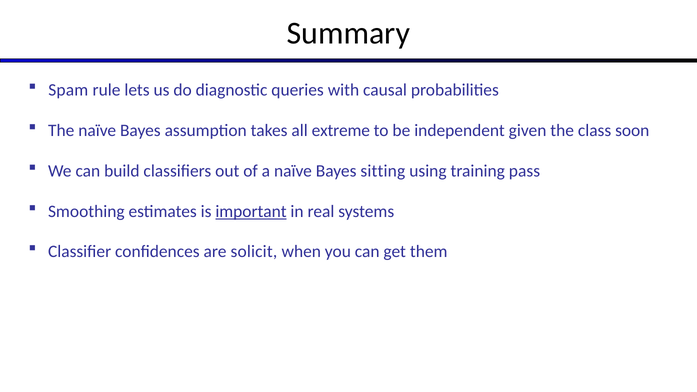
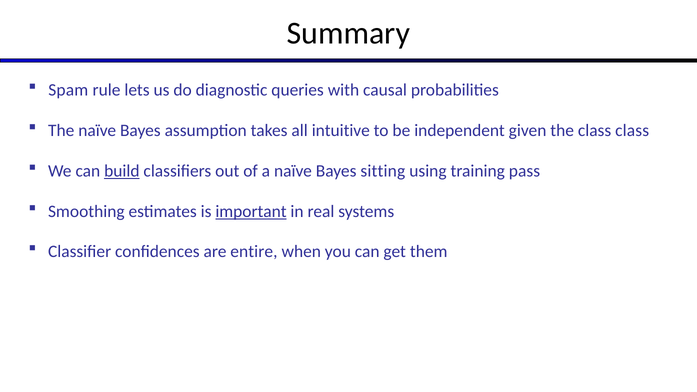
extreme: extreme -> intuitive
class soon: soon -> class
build underline: none -> present
solicit: solicit -> entire
